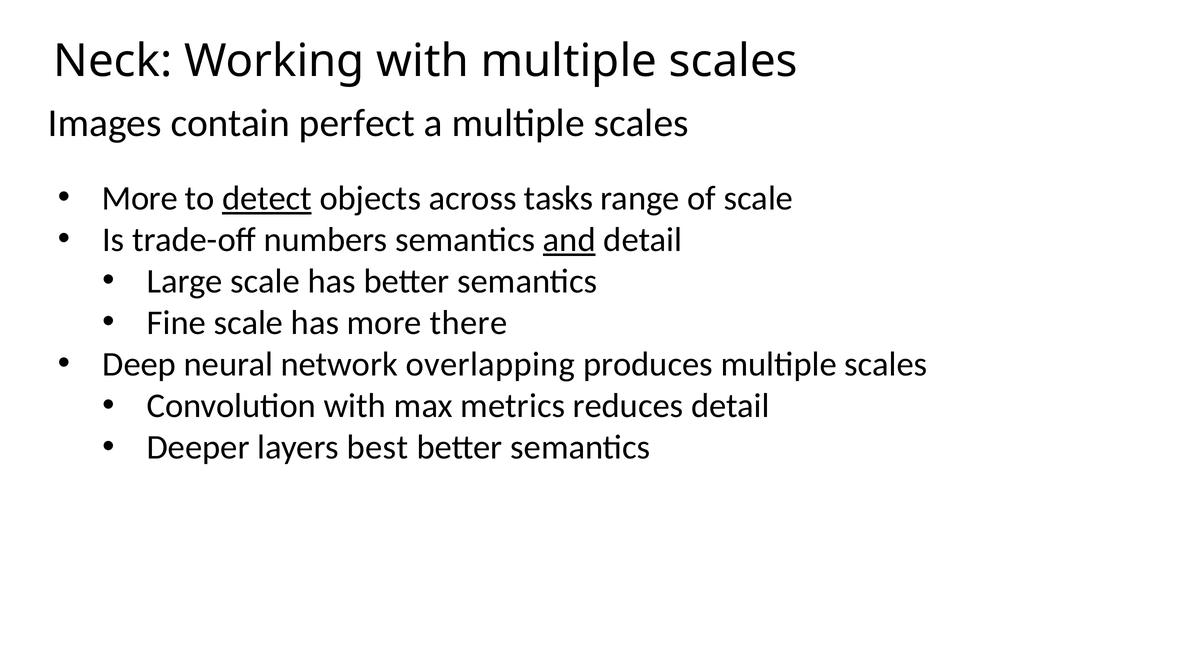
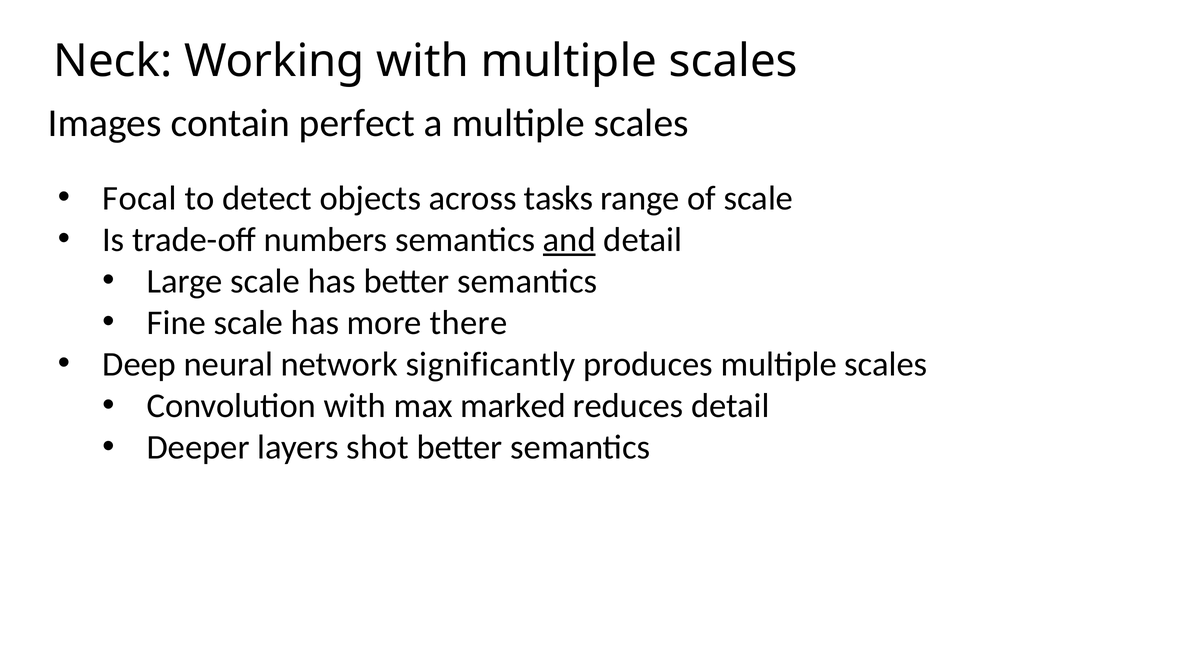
More at (140, 198): More -> Focal
detect underline: present -> none
overlapping: overlapping -> significantly
metrics: metrics -> marked
best: best -> shot
